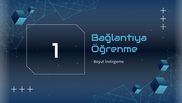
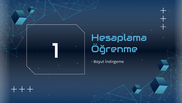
Bağlantıya: Bağlantıya -> Hesaplama
